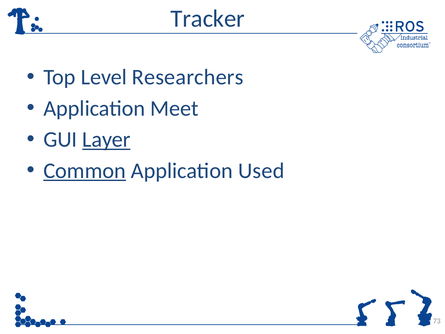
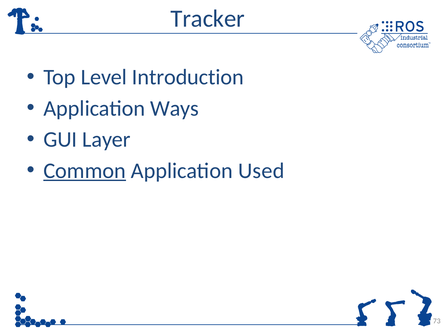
Researchers: Researchers -> Introduction
Meet: Meet -> Ways
Layer underline: present -> none
